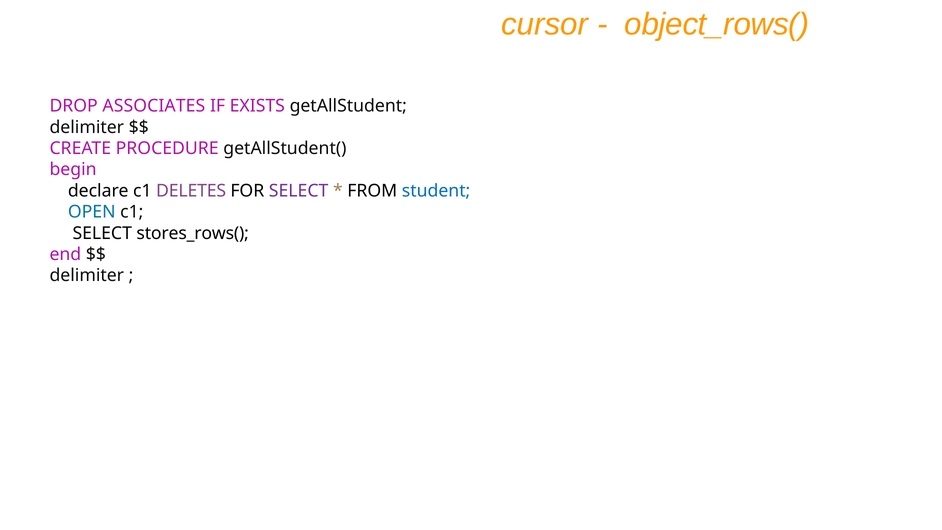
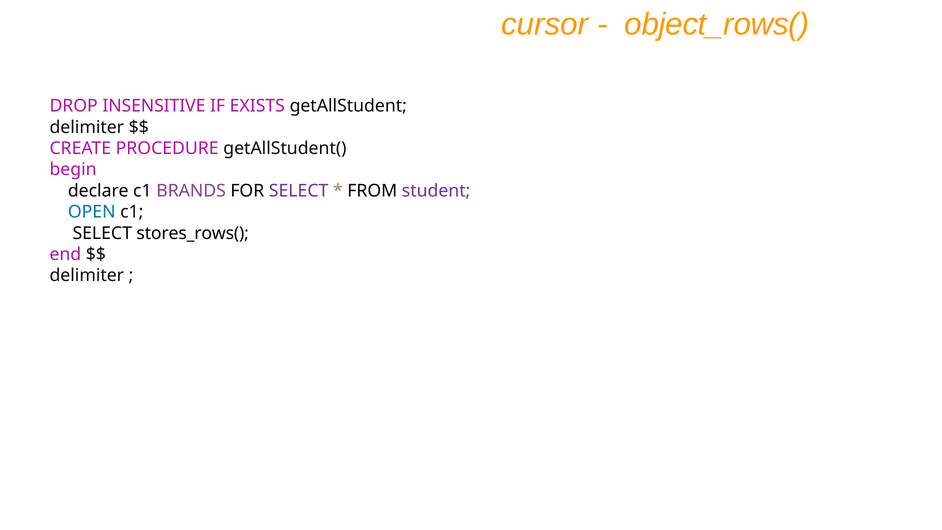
ASSOCIATES: ASSOCIATES -> INSENSITIVE
DELETES: DELETES -> BRANDS
student colour: blue -> purple
